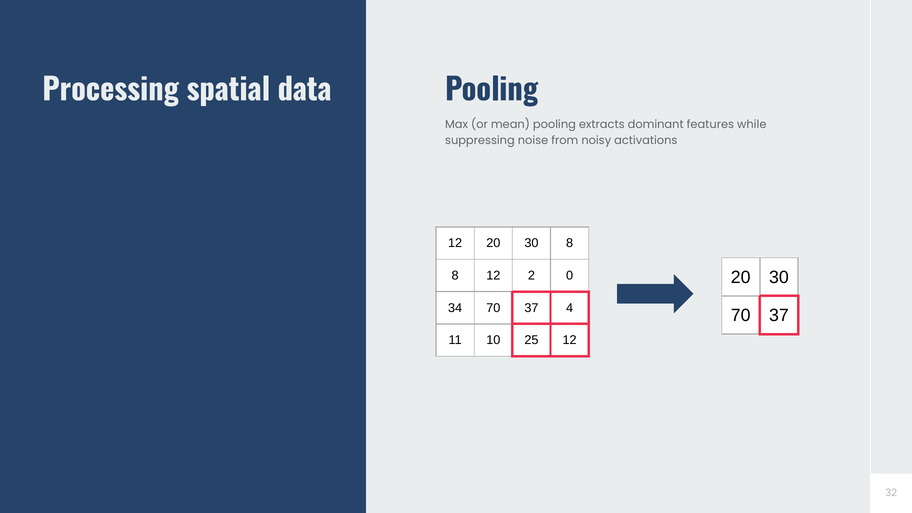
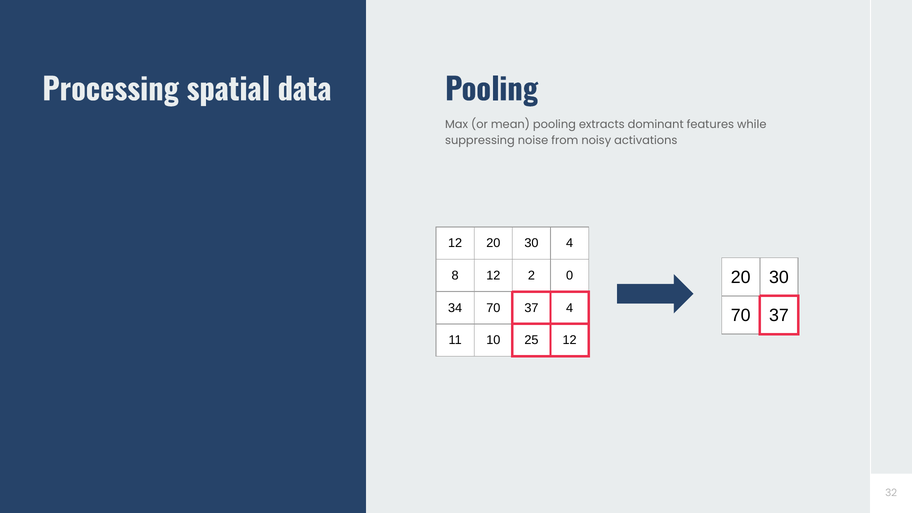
30 8: 8 -> 4
